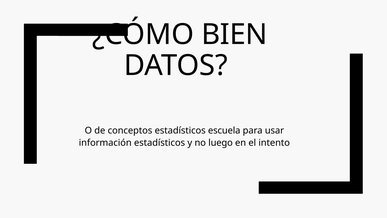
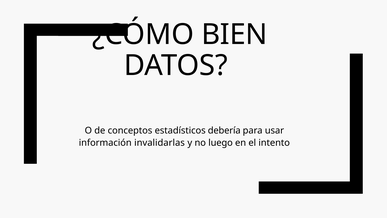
escuela: escuela -> debería
información estadísticos: estadísticos -> invalidarlas
